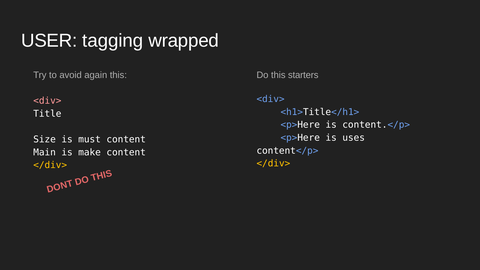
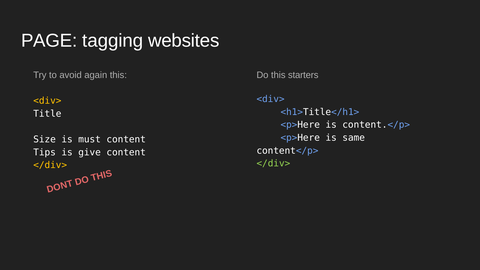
USER: USER -> PAGE
wrapped: wrapped -> websites
<div> at (47, 101) colour: pink -> yellow
uses: uses -> same
Main: Main -> Tips
make: make -> give
</div> at (273, 164) colour: yellow -> light green
